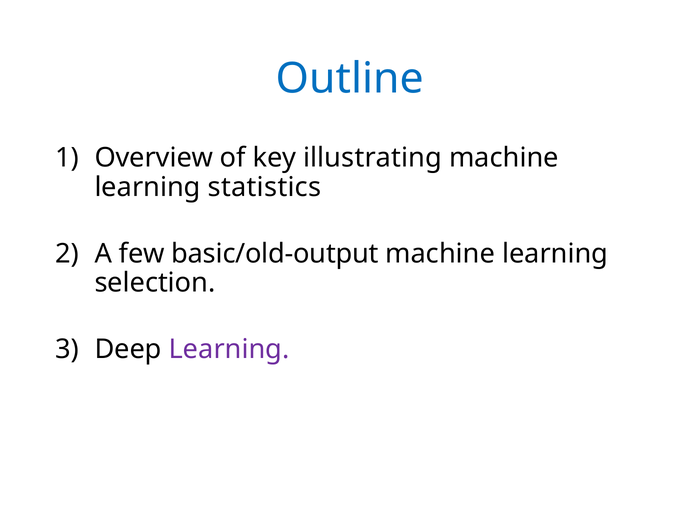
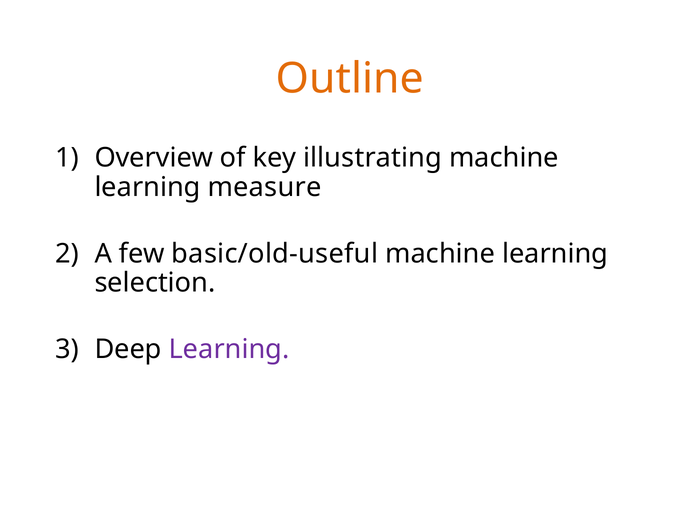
Outline colour: blue -> orange
statistics: statistics -> measure
basic/old-output: basic/old-output -> basic/old-useful
